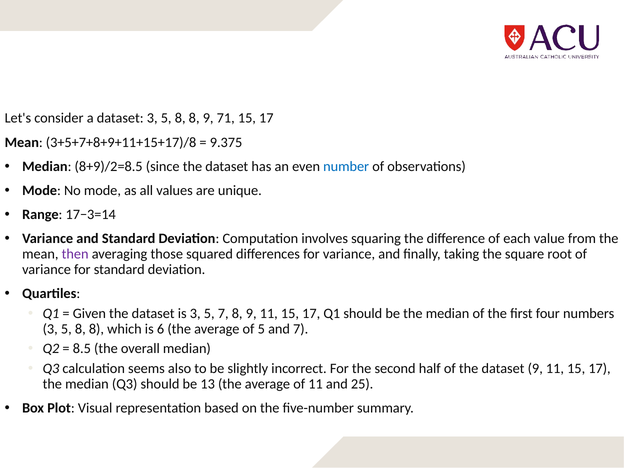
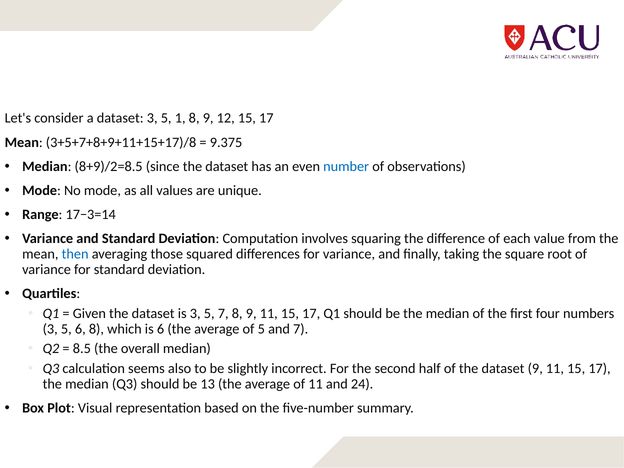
dataset 3 5 8: 8 -> 1
71: 71 -> 12
then colour: purple -> blue
8 at (80, 329): 8 -> 6
25: 25 -> 24
